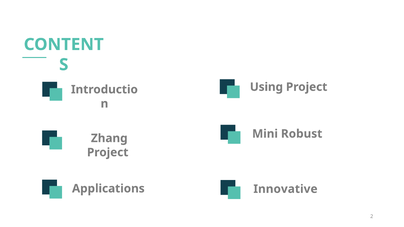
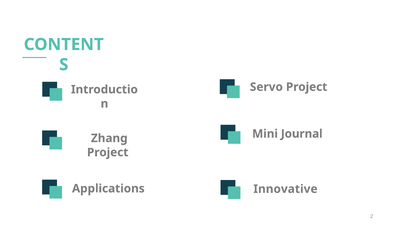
Using: Using -> Servo
Robust: Robust -> Journal
